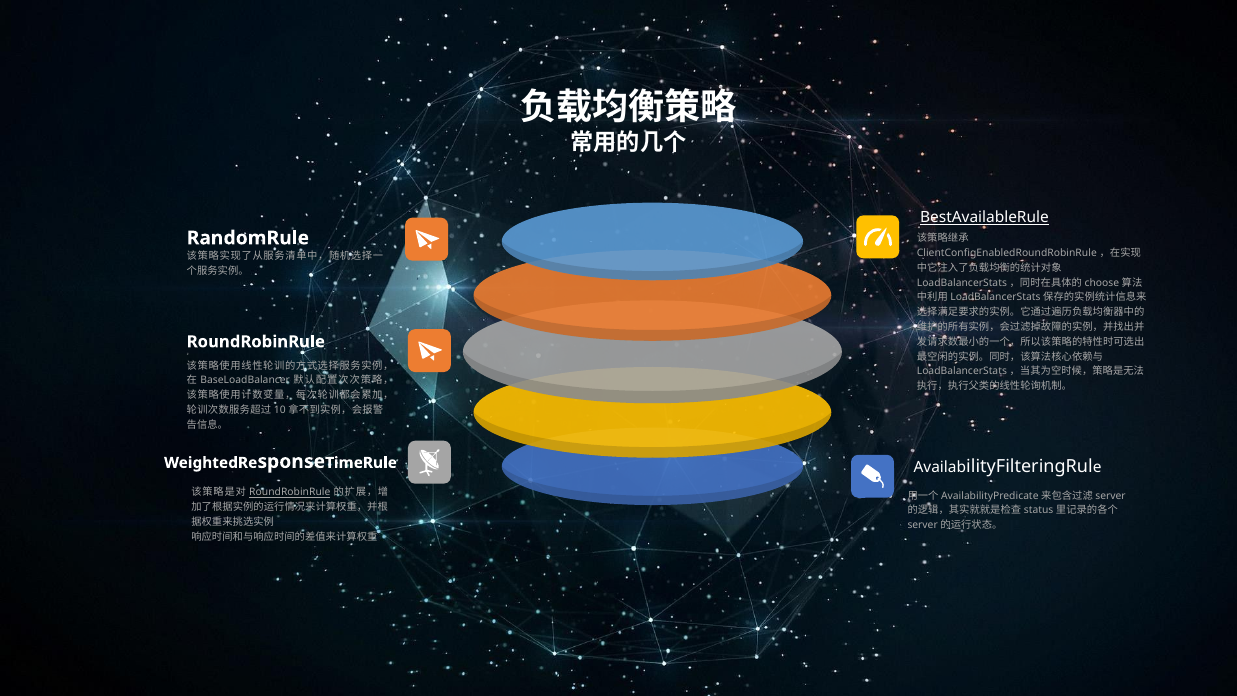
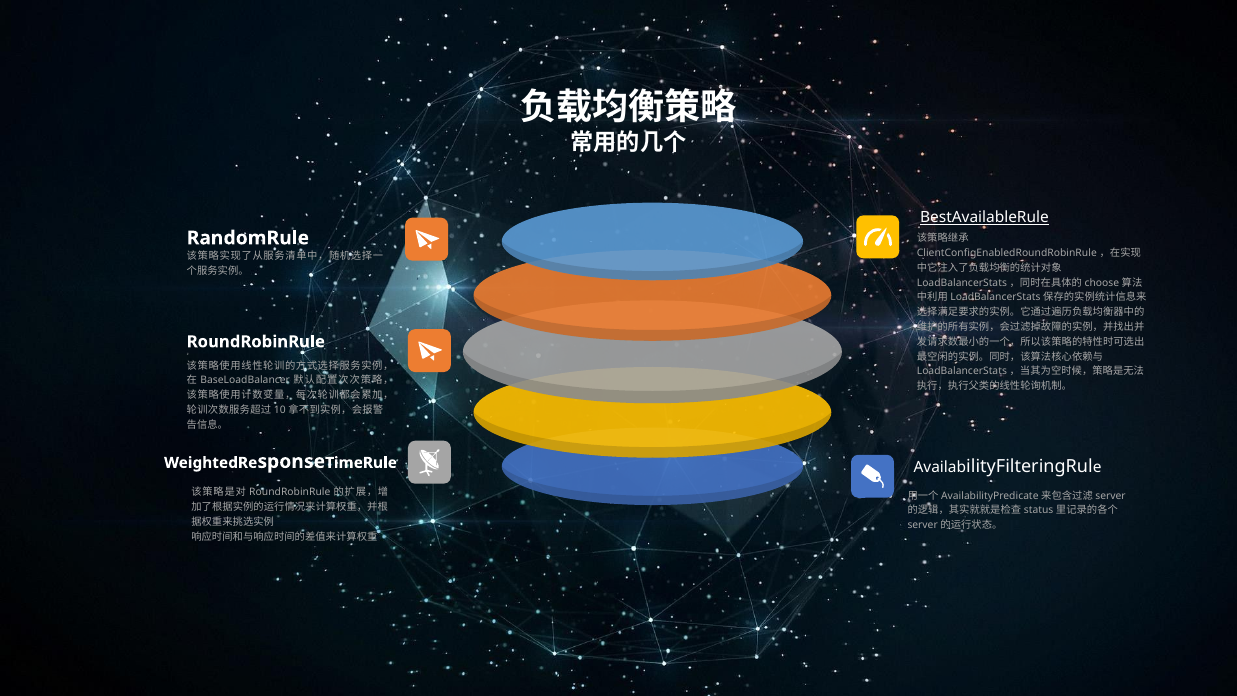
RoundRobinRule at (290, 492) underline: present -> none
